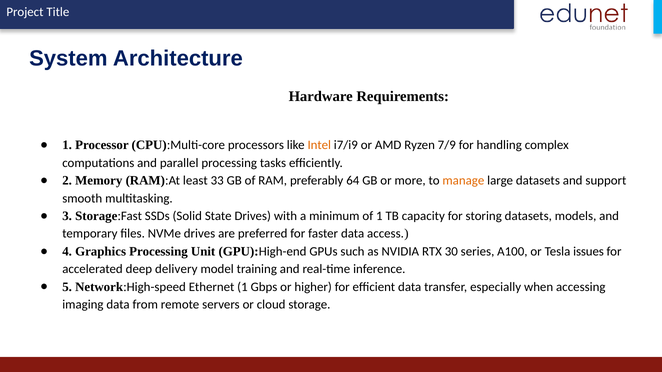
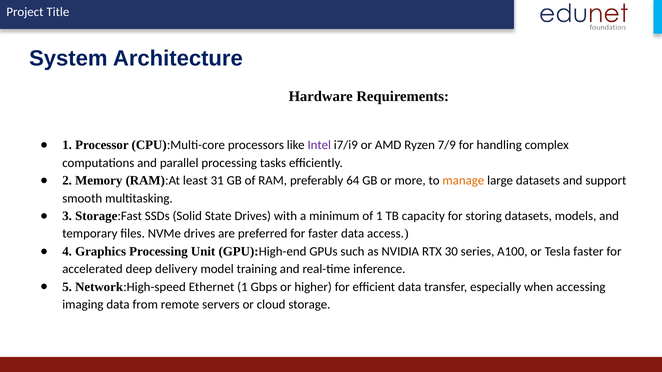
Intel colour: orange -> purple
33: 33 -> 31
Tesla issues: issues -> faster
